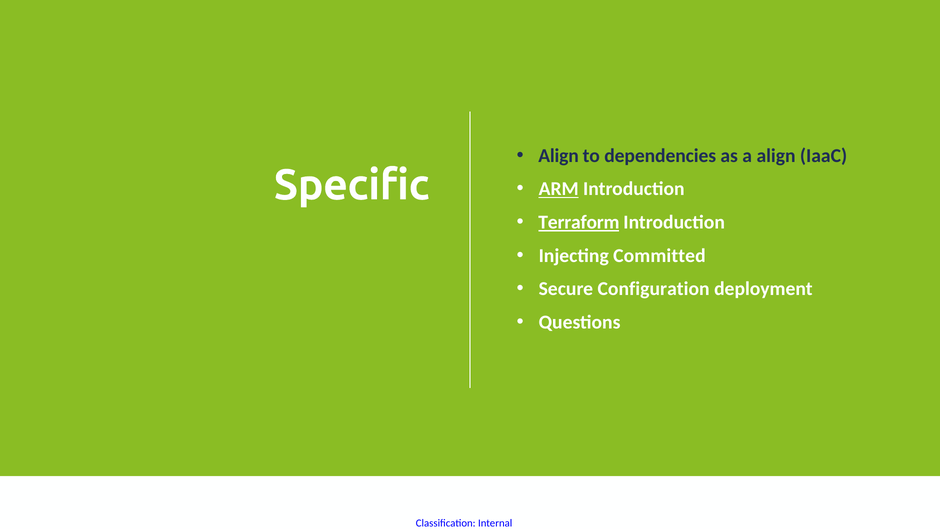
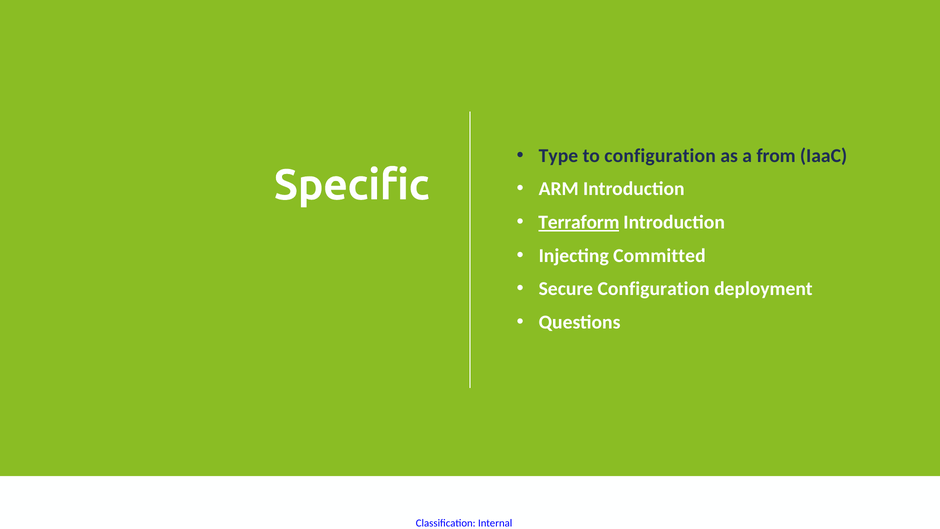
Align at (559, 156): Align -> Type
to dependencies: dependencies -> configuration
a align: align -> from
ARM underline: present -> none
